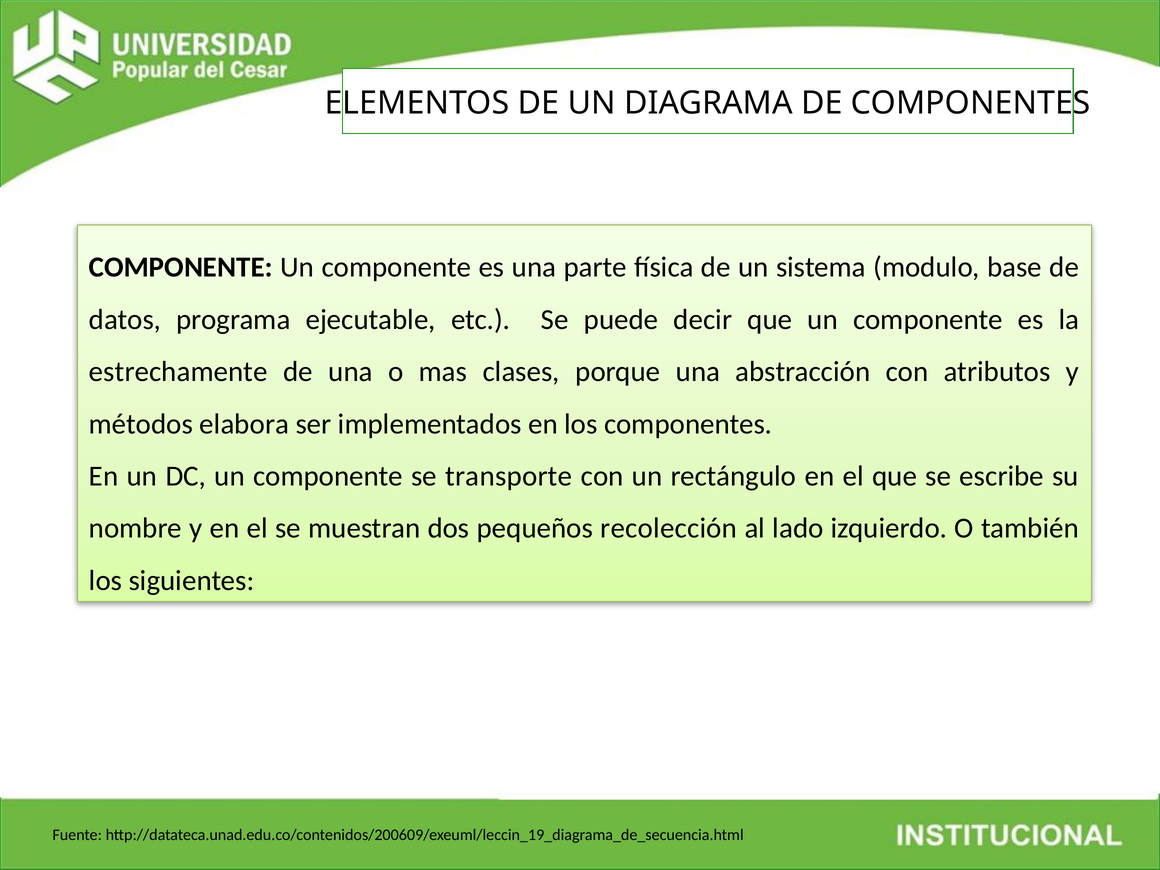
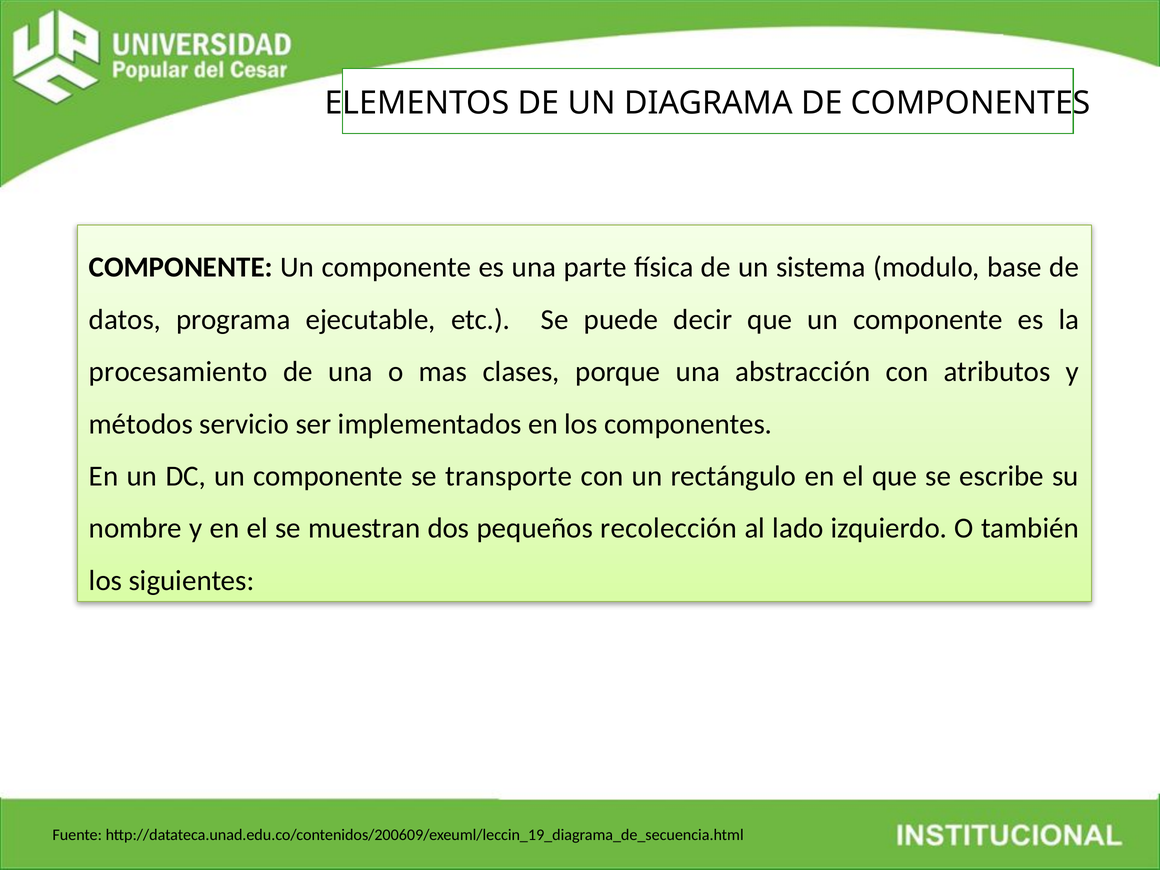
estrechamente: estrechamente -> procesamiento
elabora: elabora -> servicio
